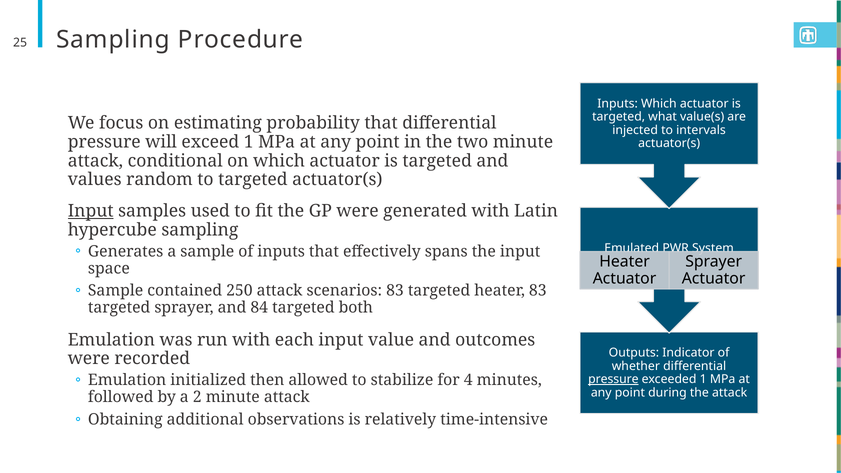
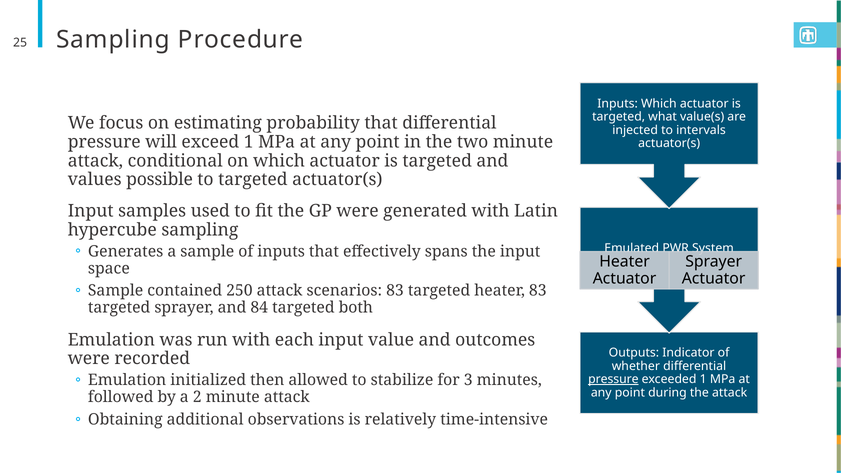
random: random -> possible
Input at (91, 211) underline: present -> none
4: 4 -> 3
